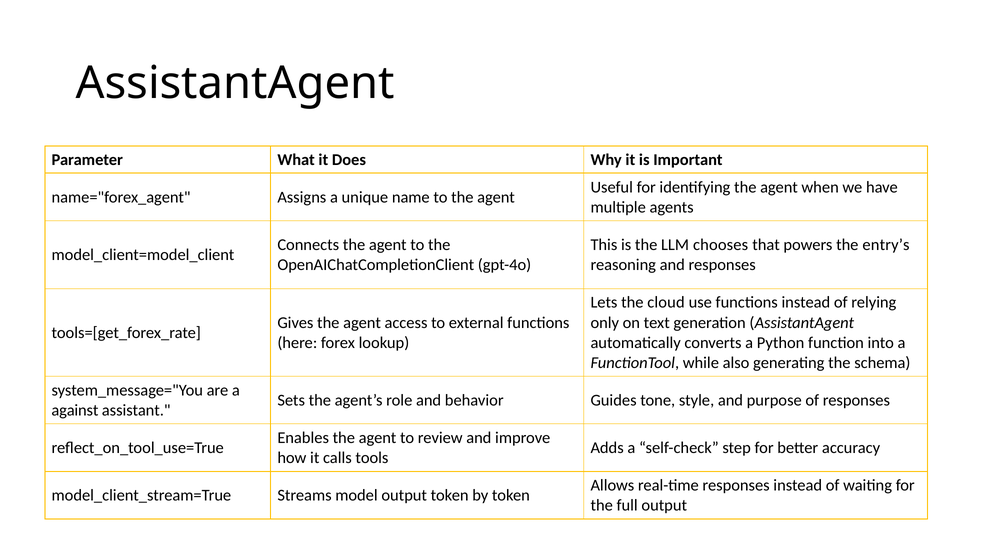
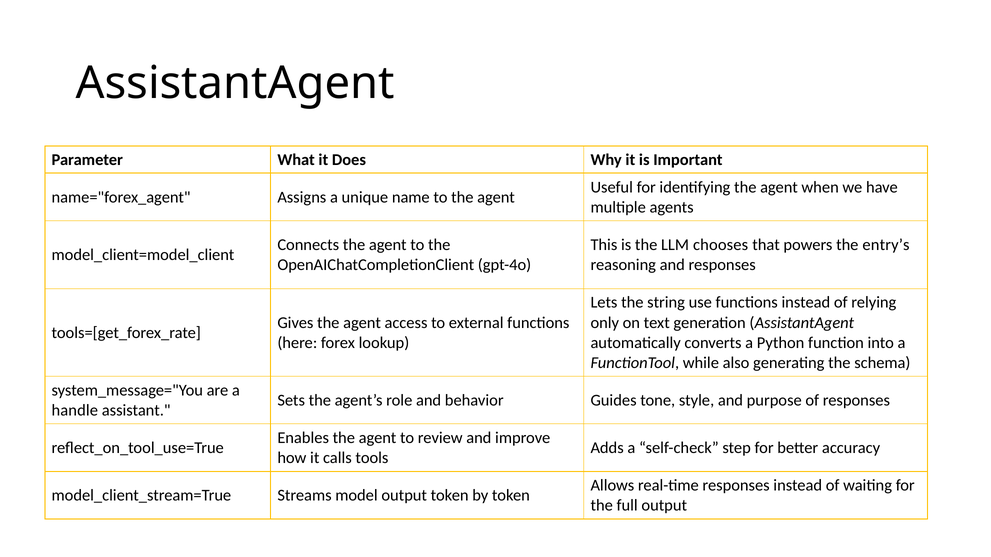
cloud: cloud -> string
against: against -> handle
